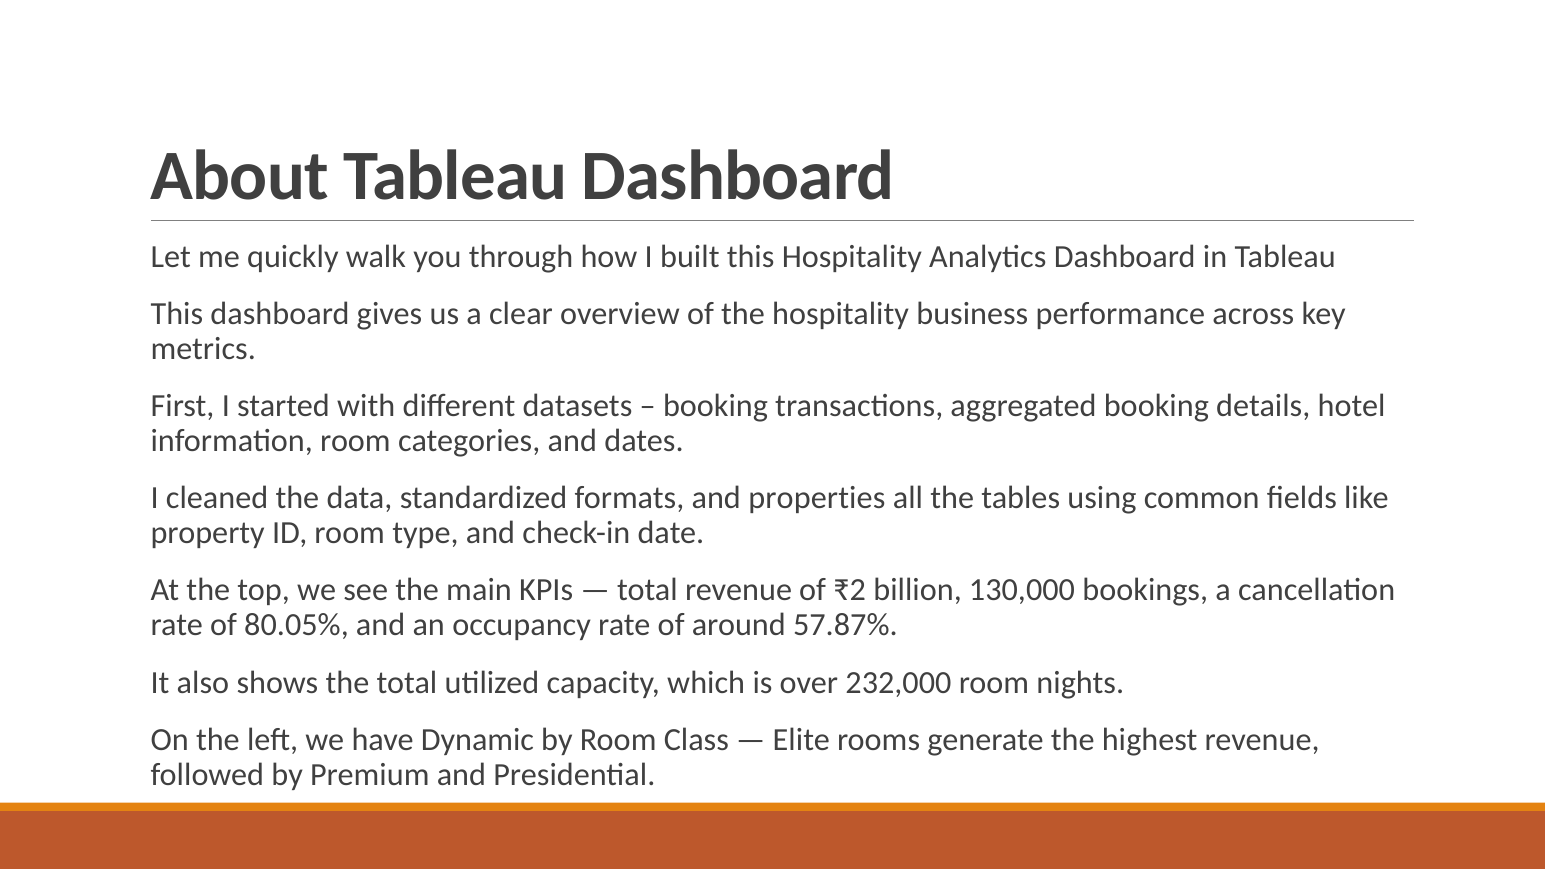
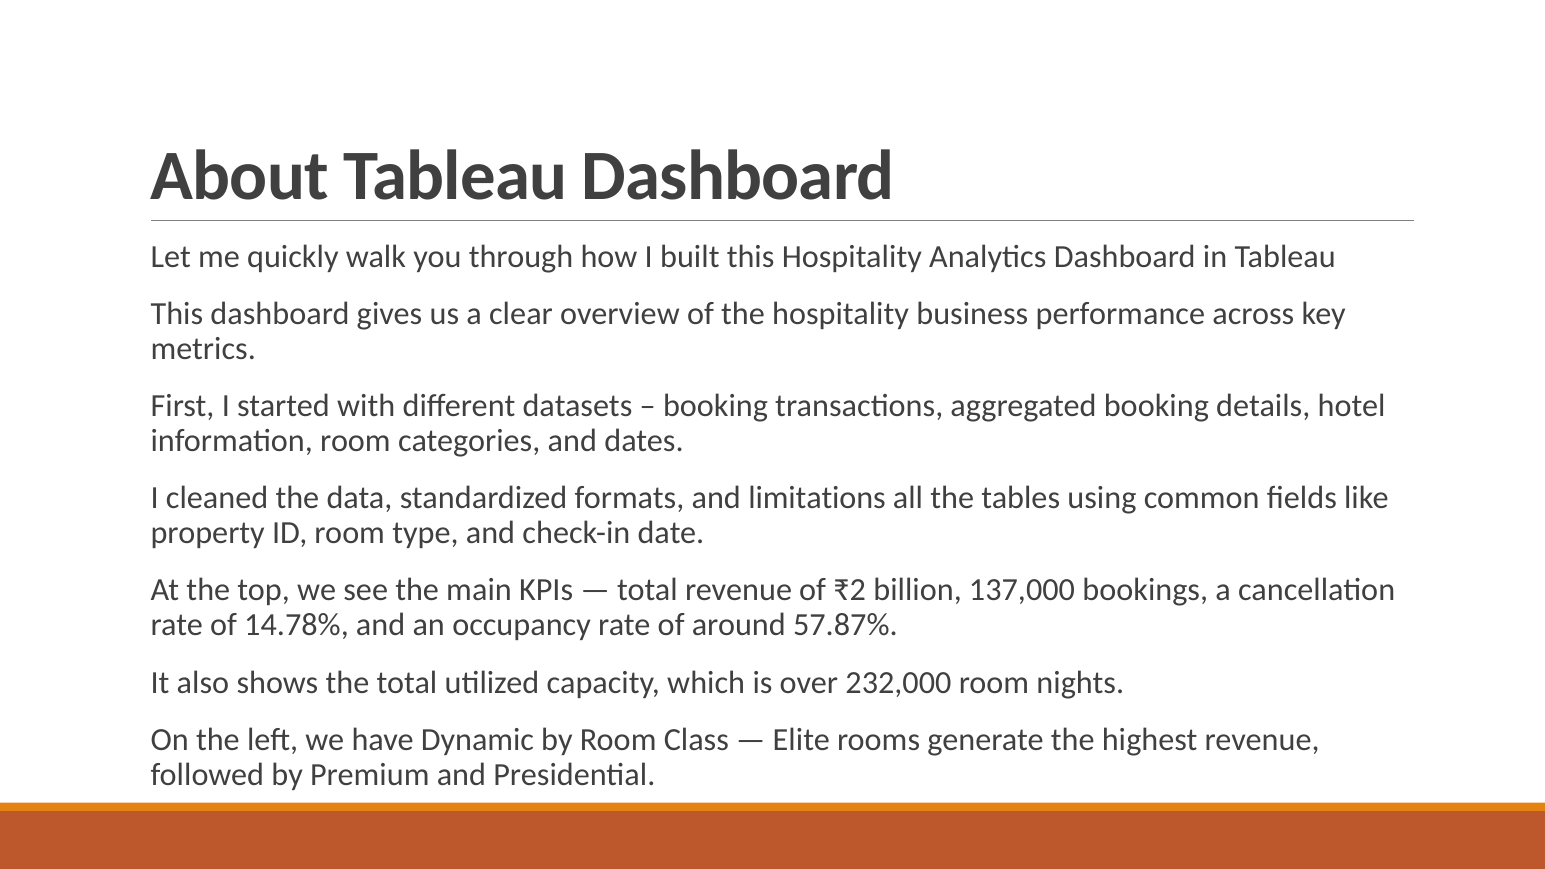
properties: properties -> limitations
130,000: 130,000 -> 137,000
80.05%: 80.05% -> 14.78%
